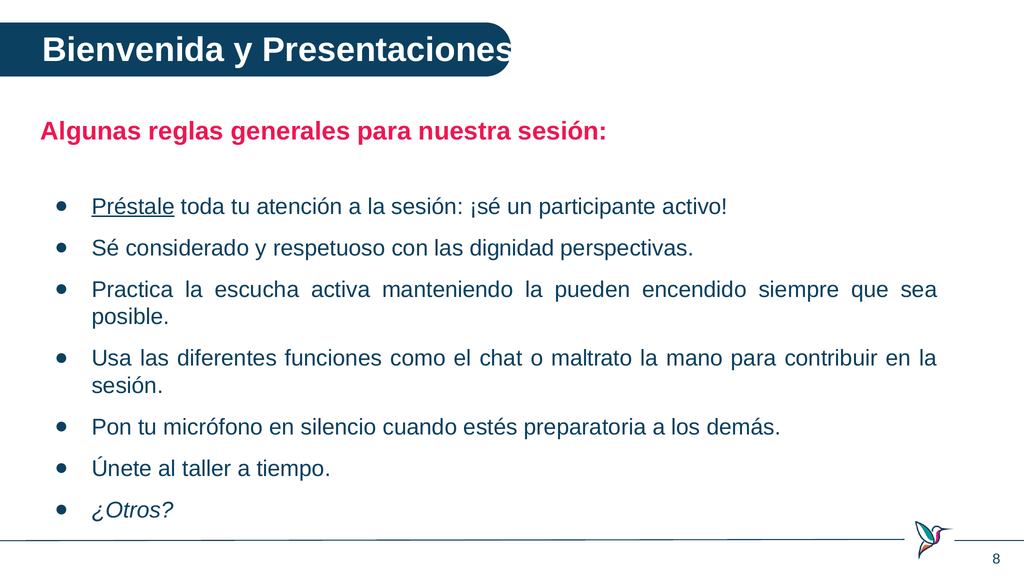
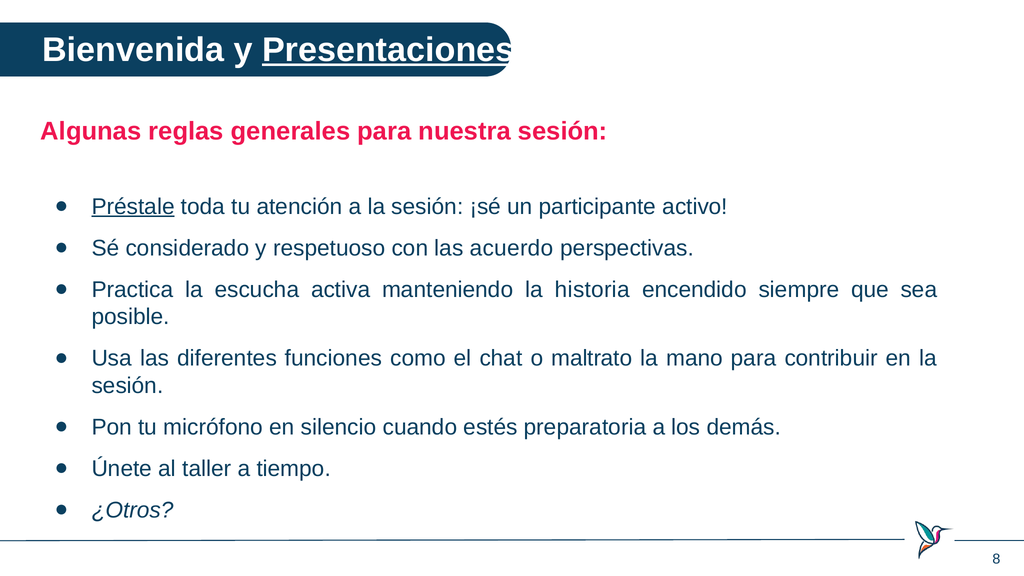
Presentaciones underline: none -> present
dignidad: dignidad -> acuerdo
pueden: pueden -> historia
